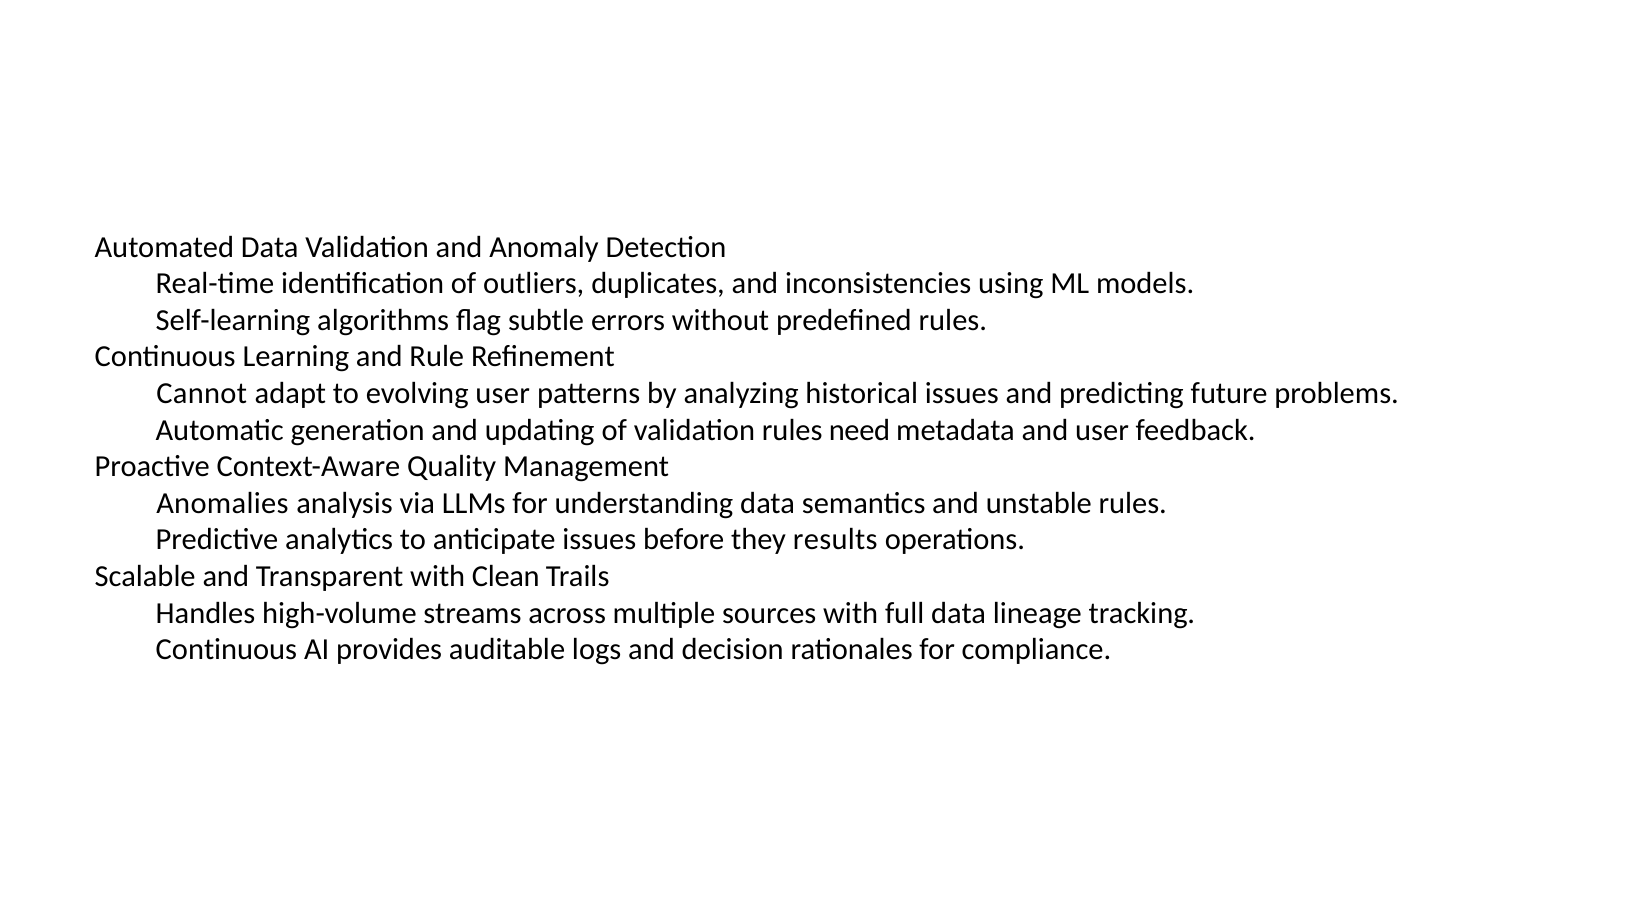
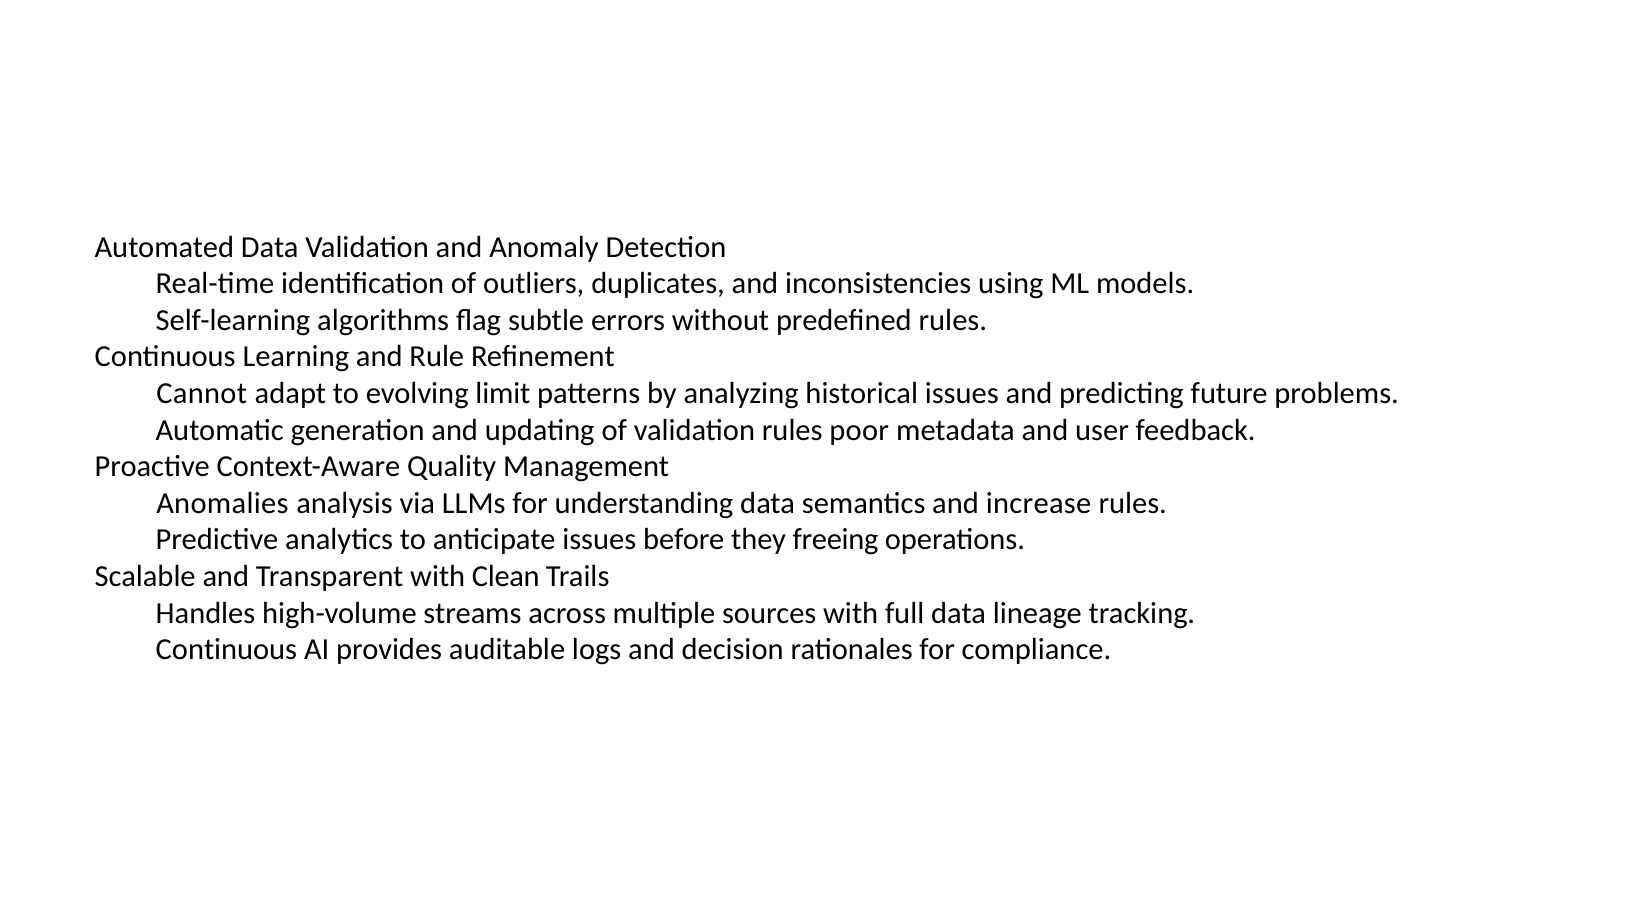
evolving user: user -> limit
need: need -> poor
unstable: unstable -> increase
results: results -> freeing
